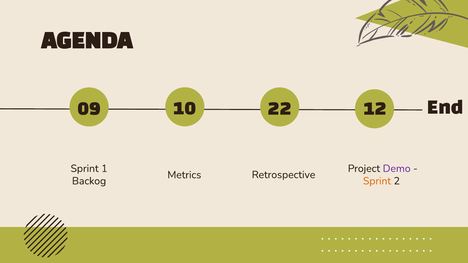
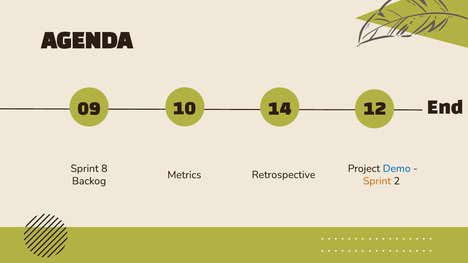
22: 22 -> 14
1: 1 -> 8
Demo colour: purple -> blue
